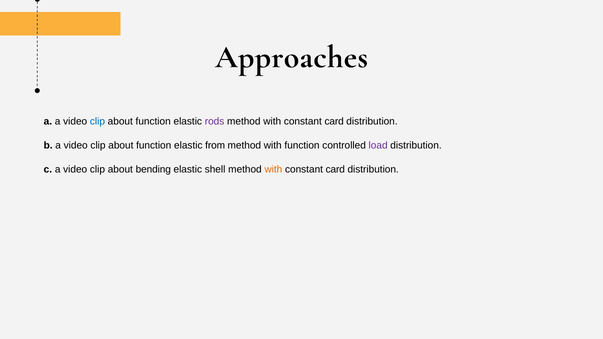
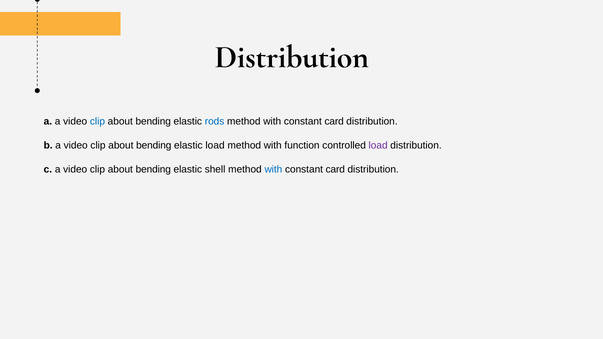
Approaches at (291, 57): Approaches -> Distribution
function at (153, 121): function -> bending
rods colour: purple -> blue
function at (154, 146): function -> bending
elastic from: from -> load
with at (273, 170) colour: orange -> blue
